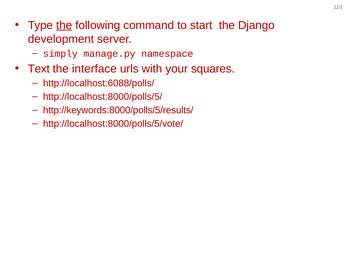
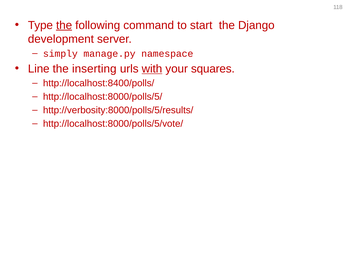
Text: Text -> Line
interface: interface -> inserting
with underline: none -> present
http://localhost:6088/polls/: http://localhost:6088/polls/ -> http://localhost:8400/polls/
http://keywords:8000/polls/5/results/: http://keywords:8000/polls/5/results/ -> http://verbosity:8000/polls/5/results/
